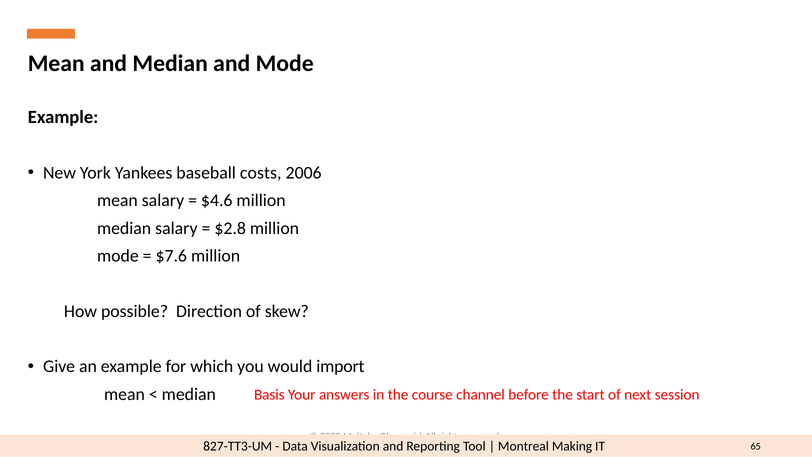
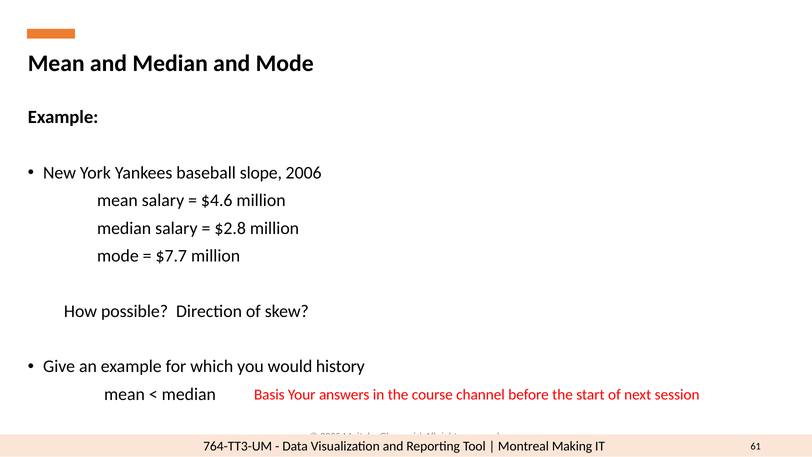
costs: costs -> slope
$7.6: $7.6 -> $7.7
import: import -> history
827-TT3-UM: 827-TT3-UM -> 764-TT3-UM
65: 65 -> 61
